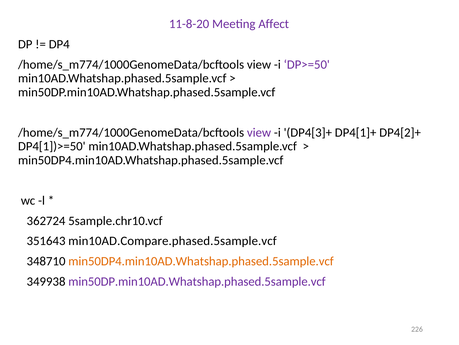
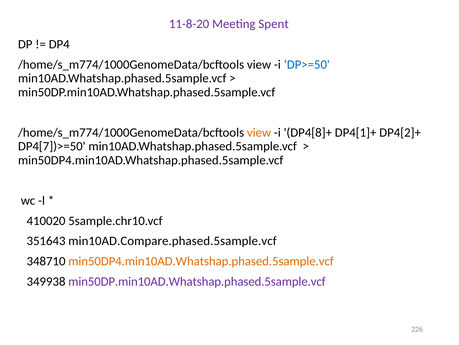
Affect: Affect -> Spent
DP>=50 colour: purple -> blue
view at (259, 132) colour: purple -> orange
DP4[3]+: DP4[3]+ -> DP4[8]+
DP4[1])>=50: DP4[1])>=50 -> DP4[7])>=50
362724: 362724 -> 410020
